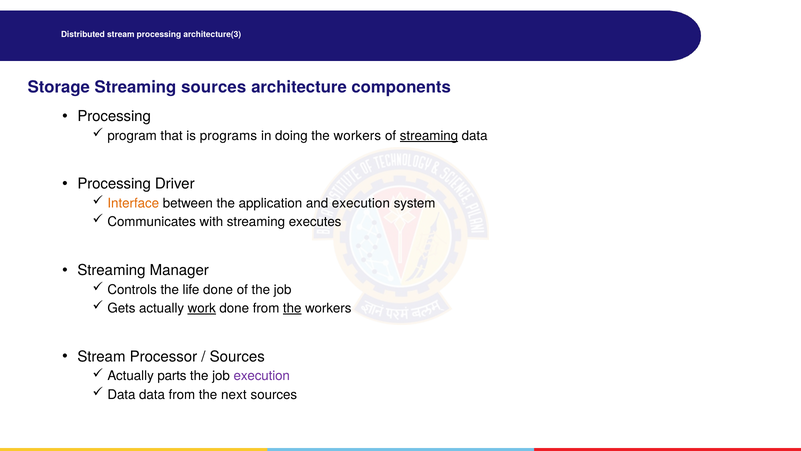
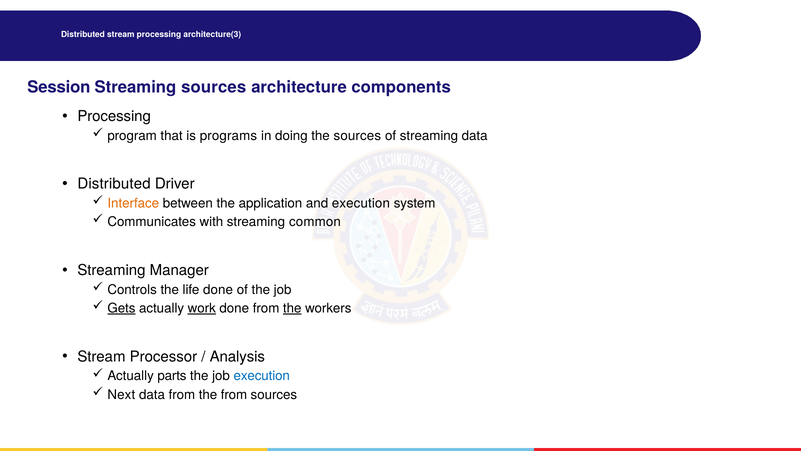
Storage: Storage -> Session
doing the workers: workers -> sources
streaming at (429, 136) underline: present -> none
Processing at (114, 184): Processing -> Distributed
executes: executes -> common
Gets underline: none -> present
Sources at (237, 356): Sources -> Analysis
execution at (262, 376) colour: purple -> blue
Data at (121, 394): Data -> Next
the next: next -> from
